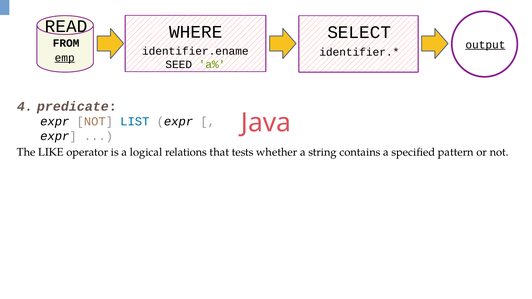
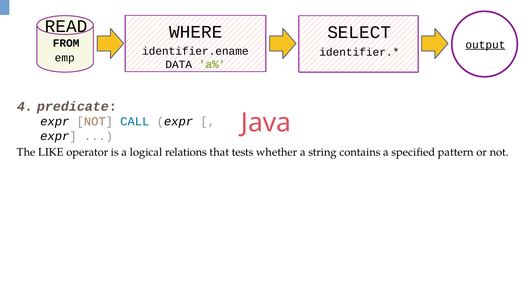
emp underline: present -> none
SEED: SEED -> DATA
LIST: LIST -> CALL
